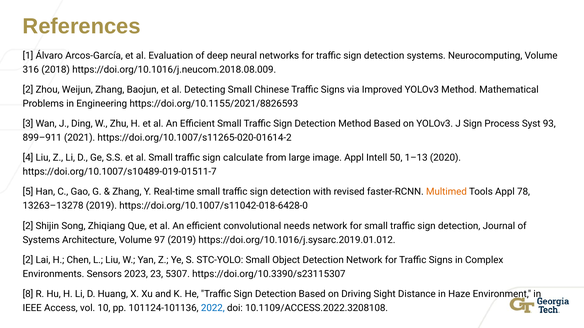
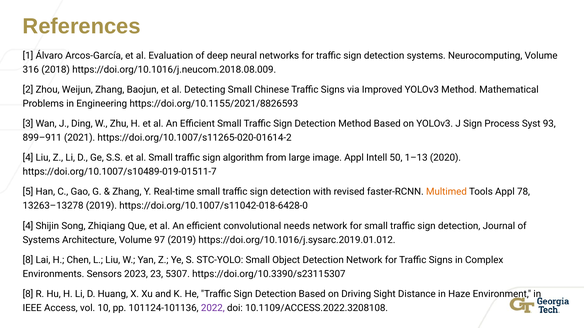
calculate: calculate -> algorithm
2 at (28, 226): 2 -> 4
2 at (28, 260): 2 -> 8
2022 colour: blue -> purple
